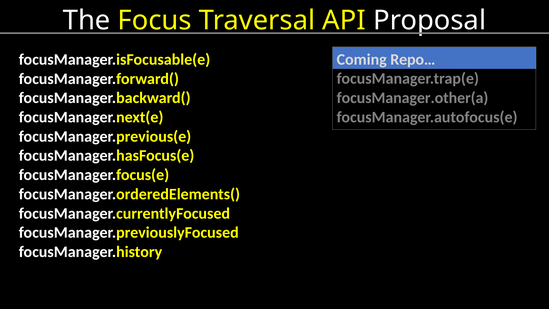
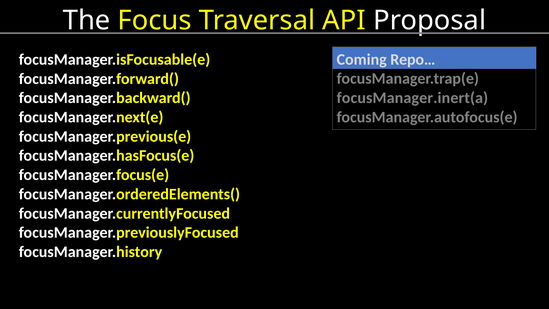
focusManager.other(a: focusManager.other(a -> focusManager.inert(a
